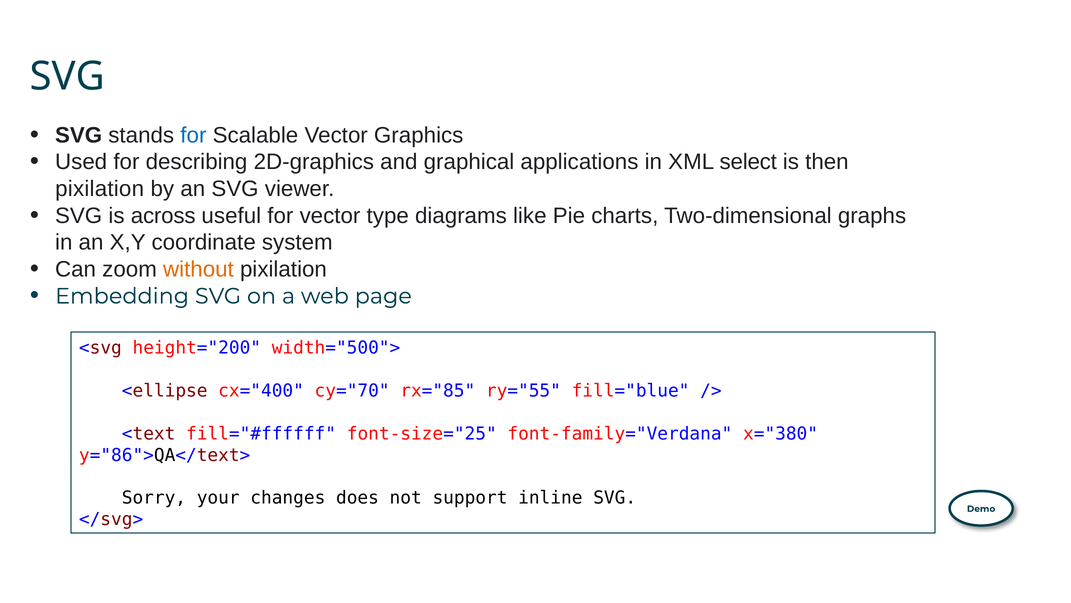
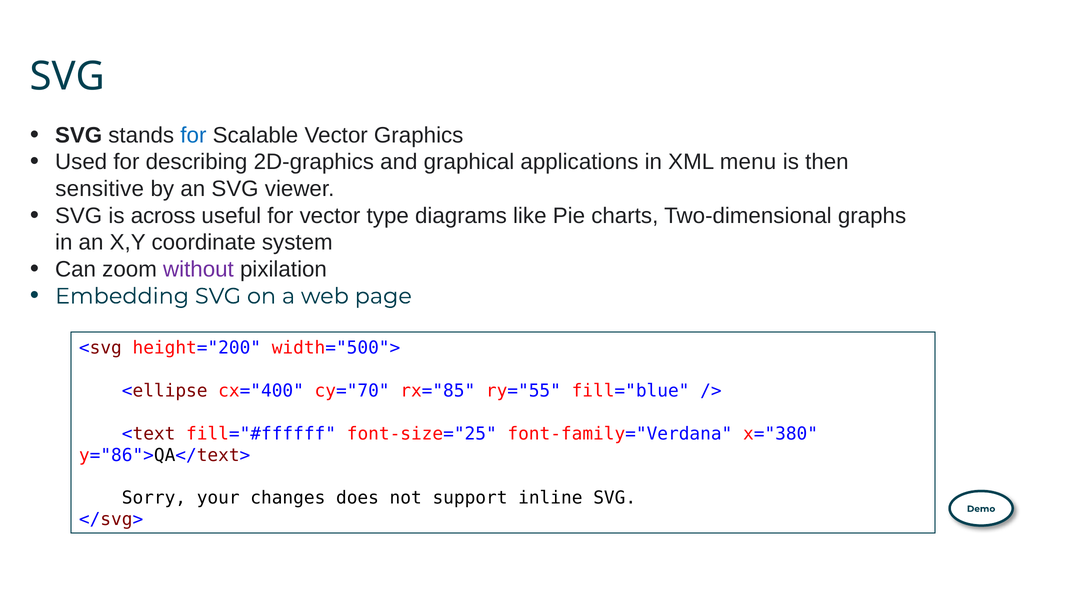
select: select -> menu
pixilation at (100, 189): pixilation -> sensitive
without colour: orange -> purple
